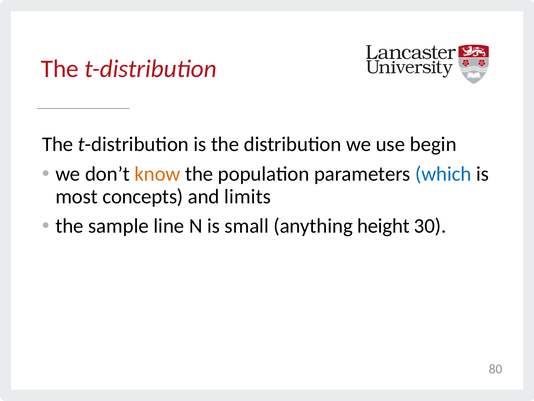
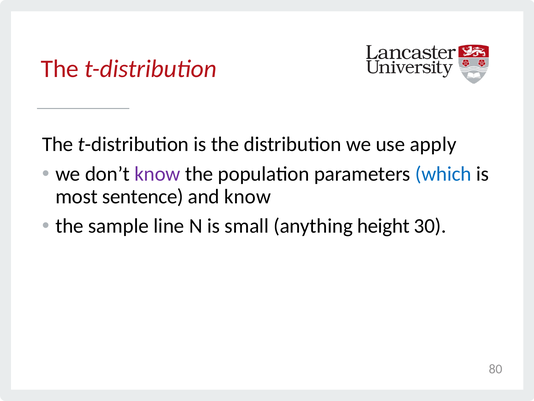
begin: begin -> apply
know at (157, 174) colour: orange -> purple
concepts: concepts -> sentence
and limits: limits -> know
